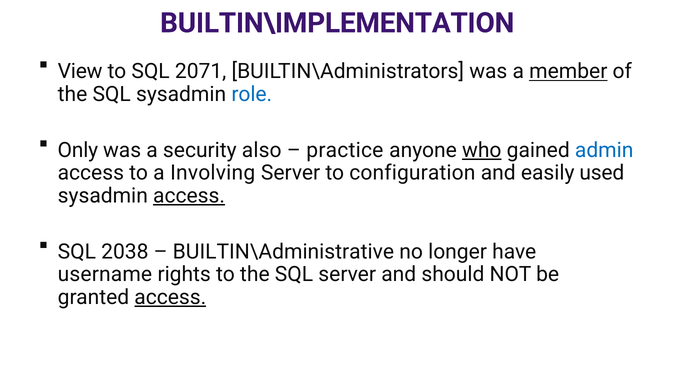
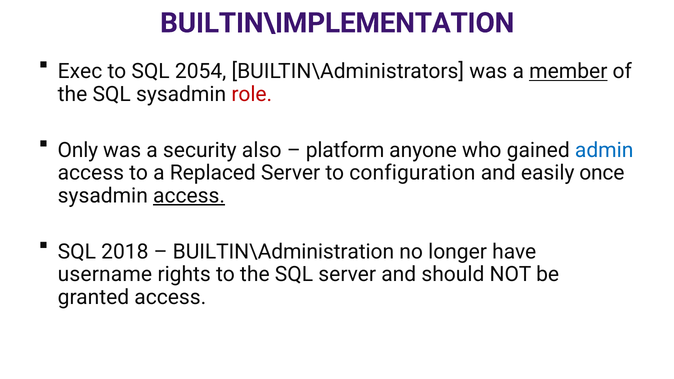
View: View -> Exec
2071: 2071 -> 2054
role colour: blue -> red
practice: practice -> platform
who underline: present -> none
Involving: Involving -> Replaced
used: used -> once
2038: 2038 -> 2018
BUILTIN\Administrative: BUILTIN\Administrative -> BUILTIN\Administration
access at (170, 297) underline: present -> none
